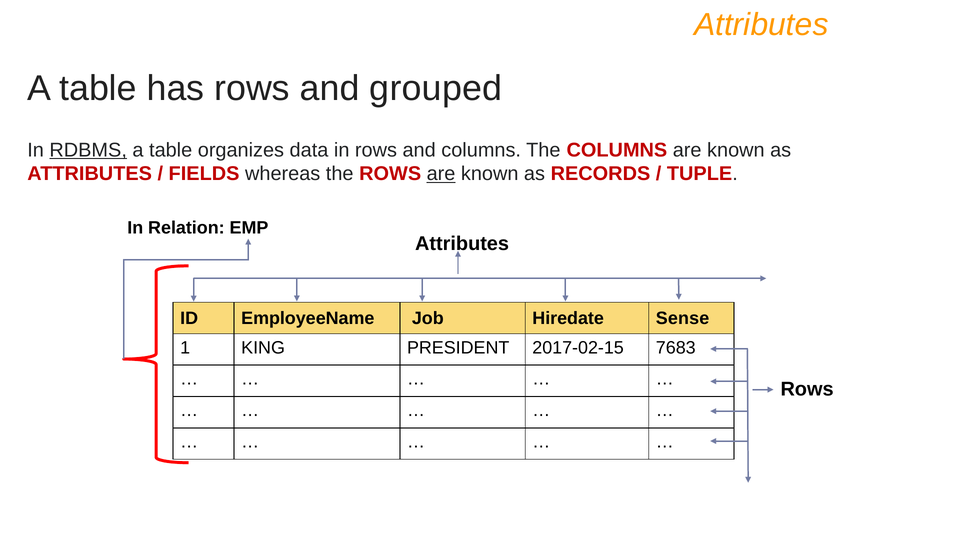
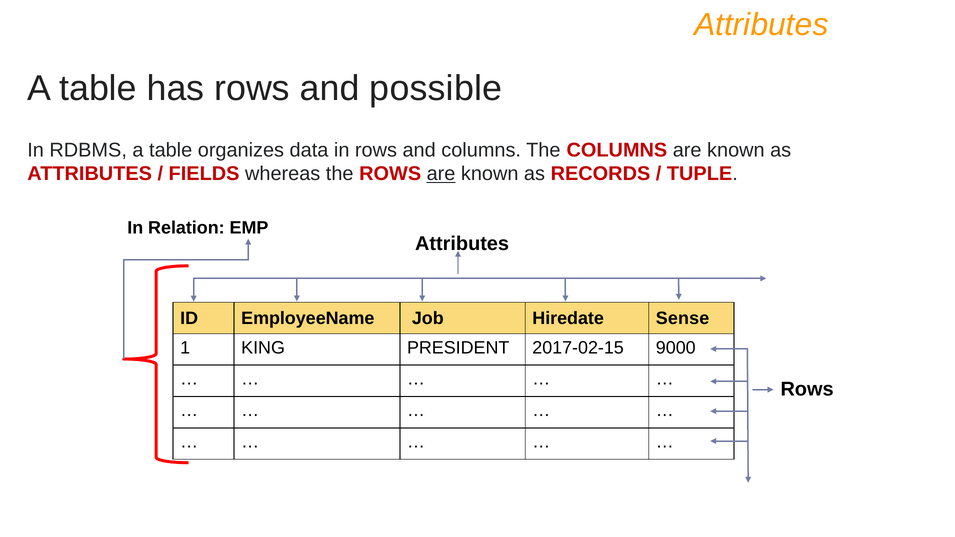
grouped: grouped -> possible
RDBMS underline: present -> none
7683: 7683 -> 9000
